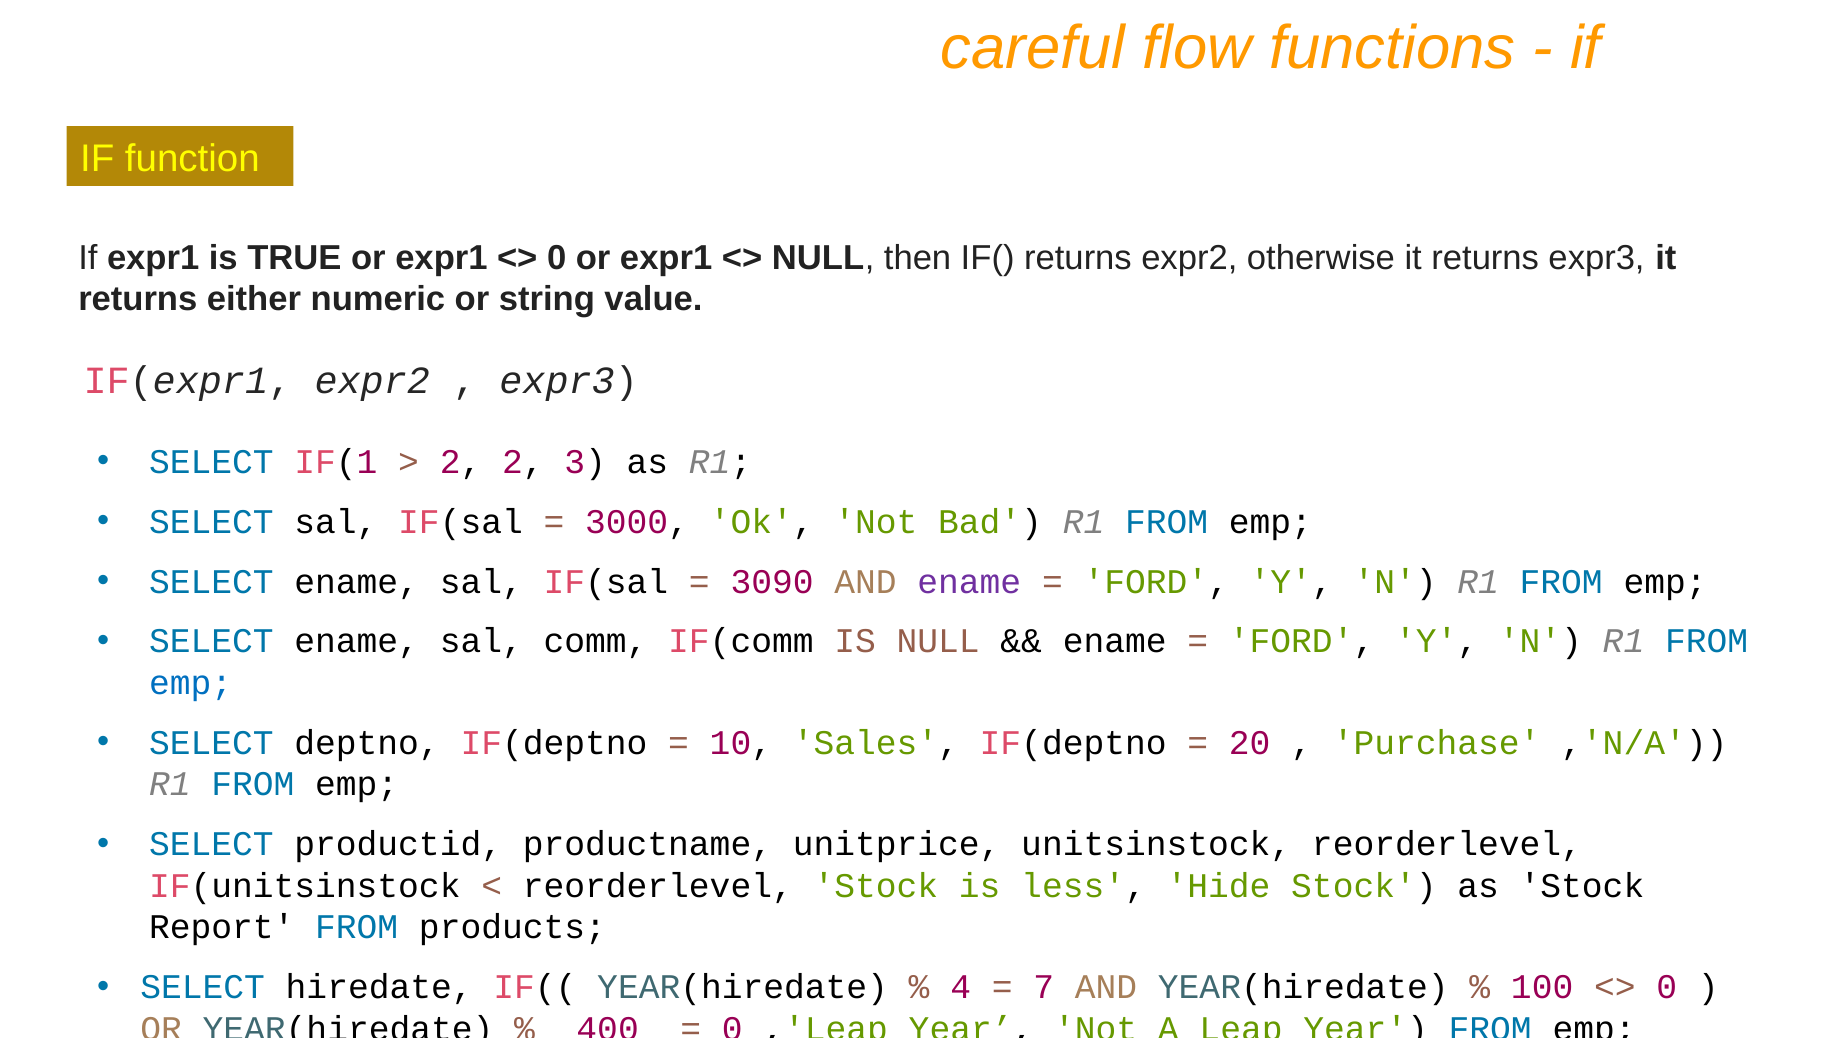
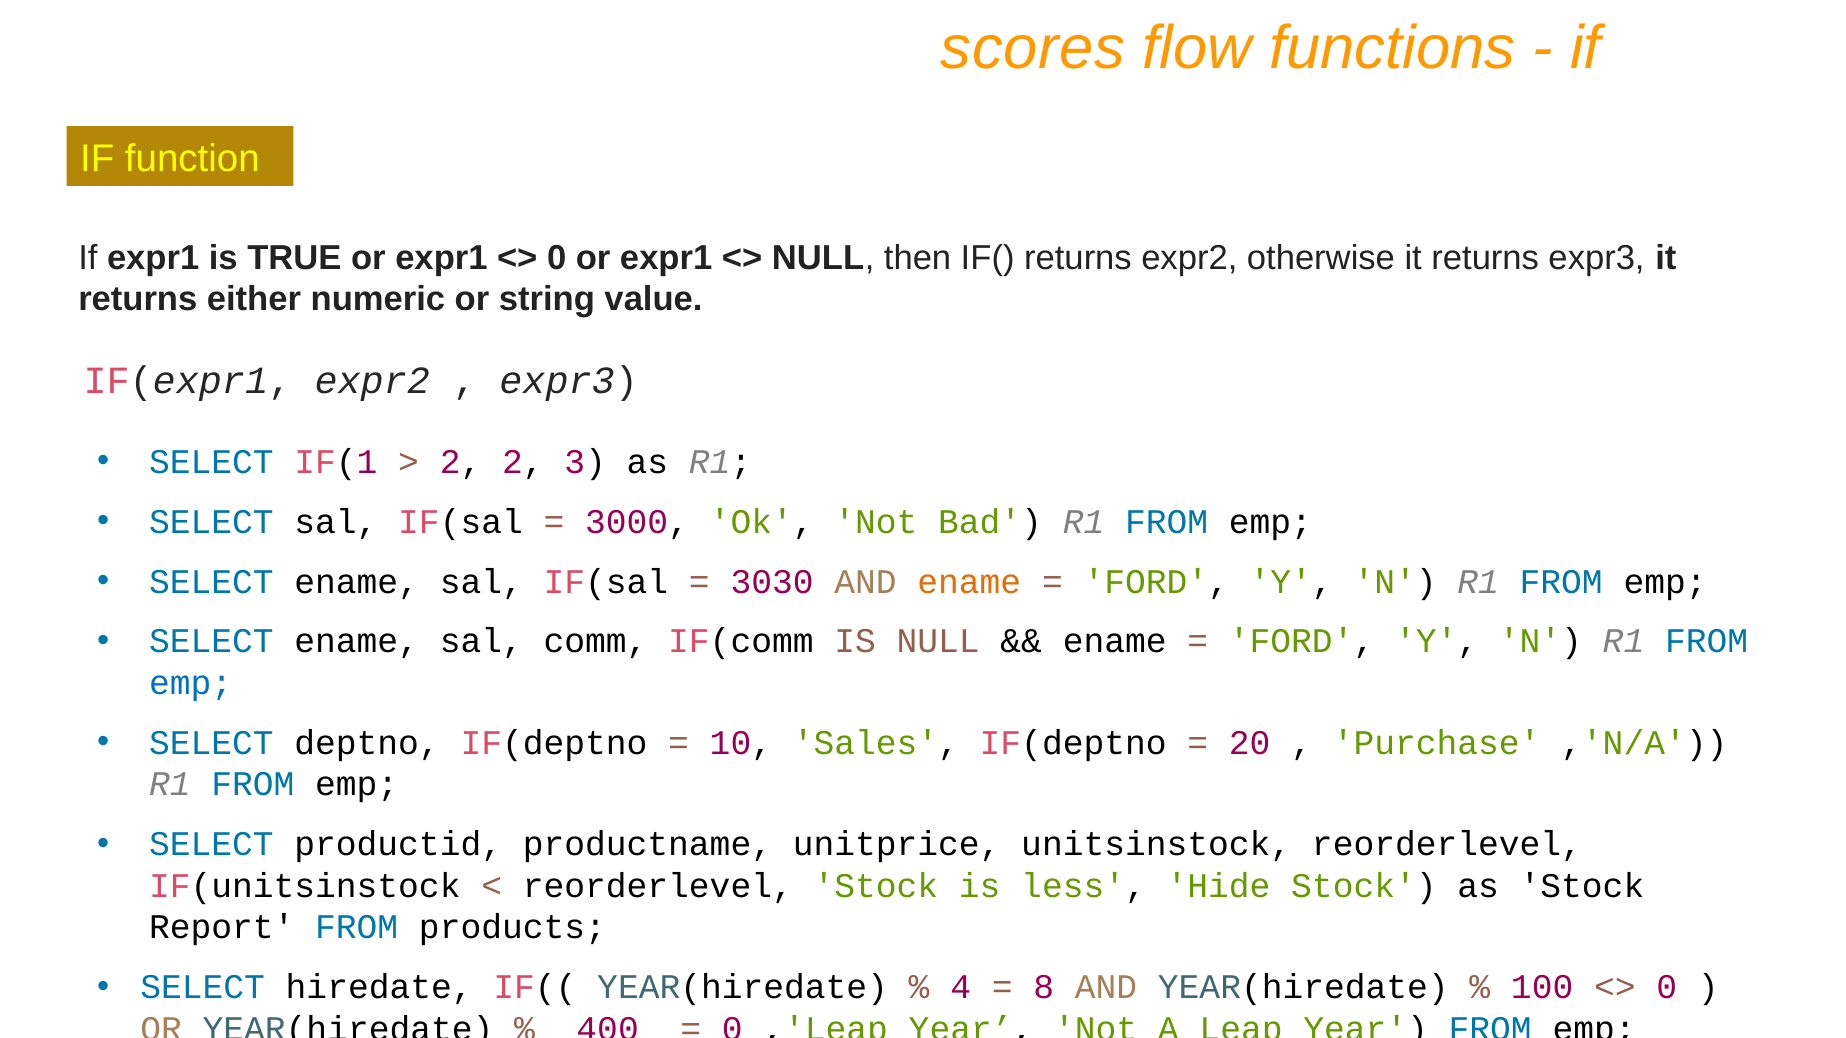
careful: careful -> scores
3090: 3090 -> 3030
ename at (969, 582) colour: purple -> orange
7: 7 -> 8
